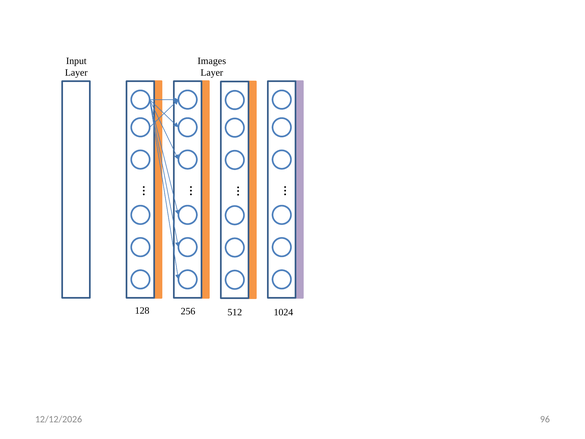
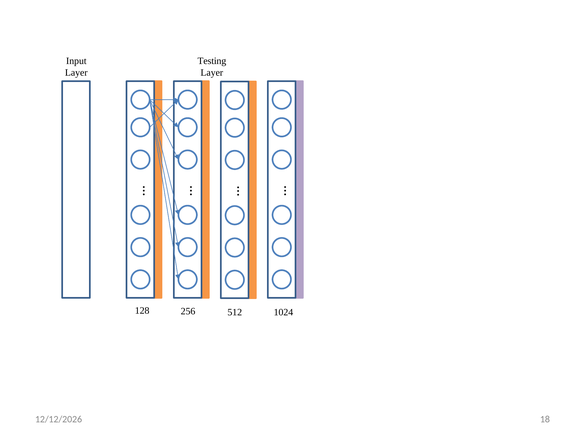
Images: Images -> Testing
96: 96 -> 18
